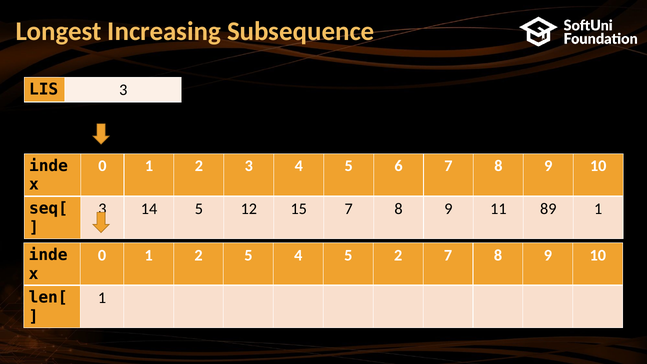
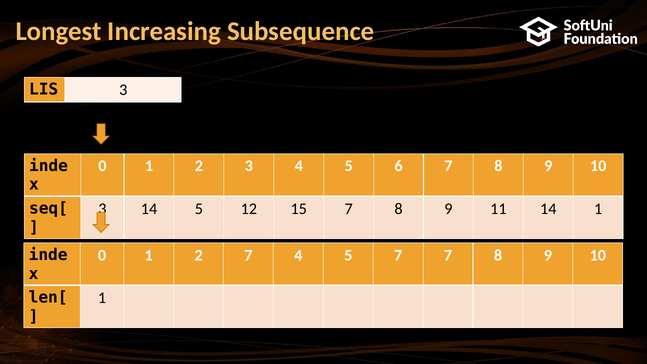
11 89: 89 -> 14
2 5: 5 -> 7
5 2: 2 -> 7
